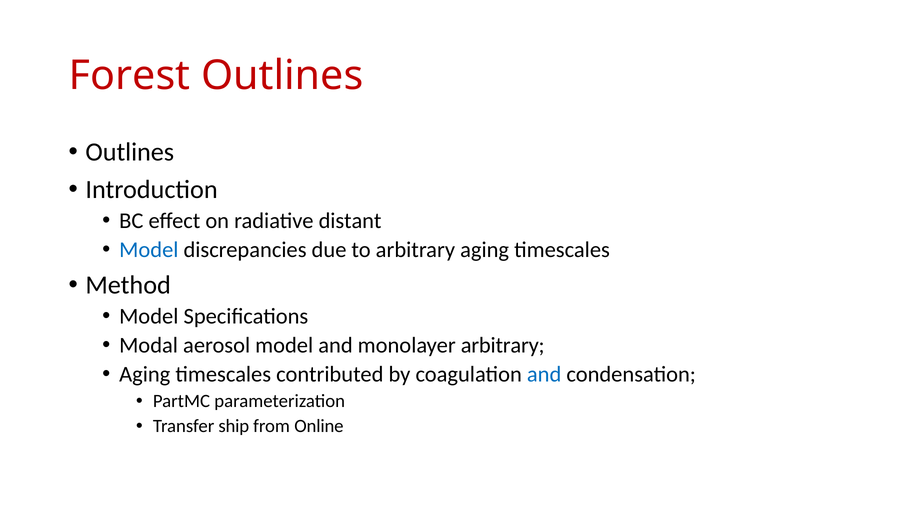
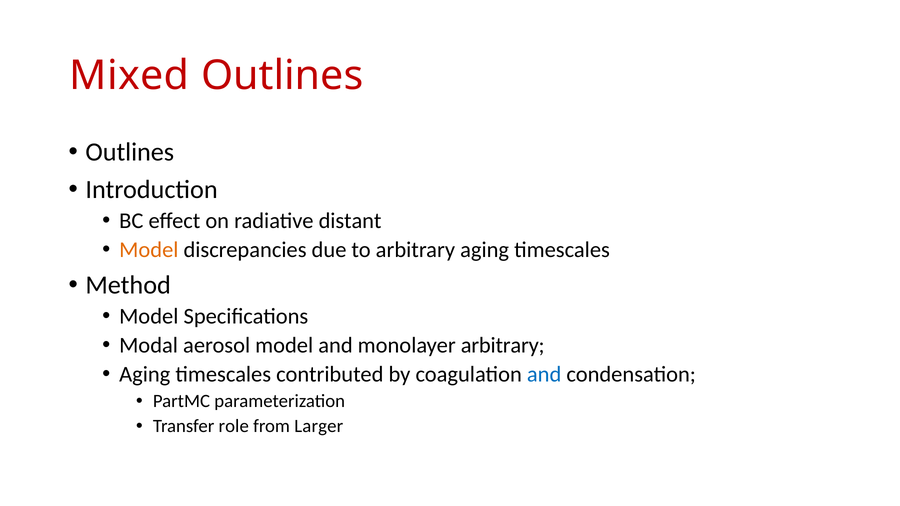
Forest: Forest -> Mixed
Model at (149, 250) colour: blue -> orange
ship: ship -> role
Online: Online -> Larger
